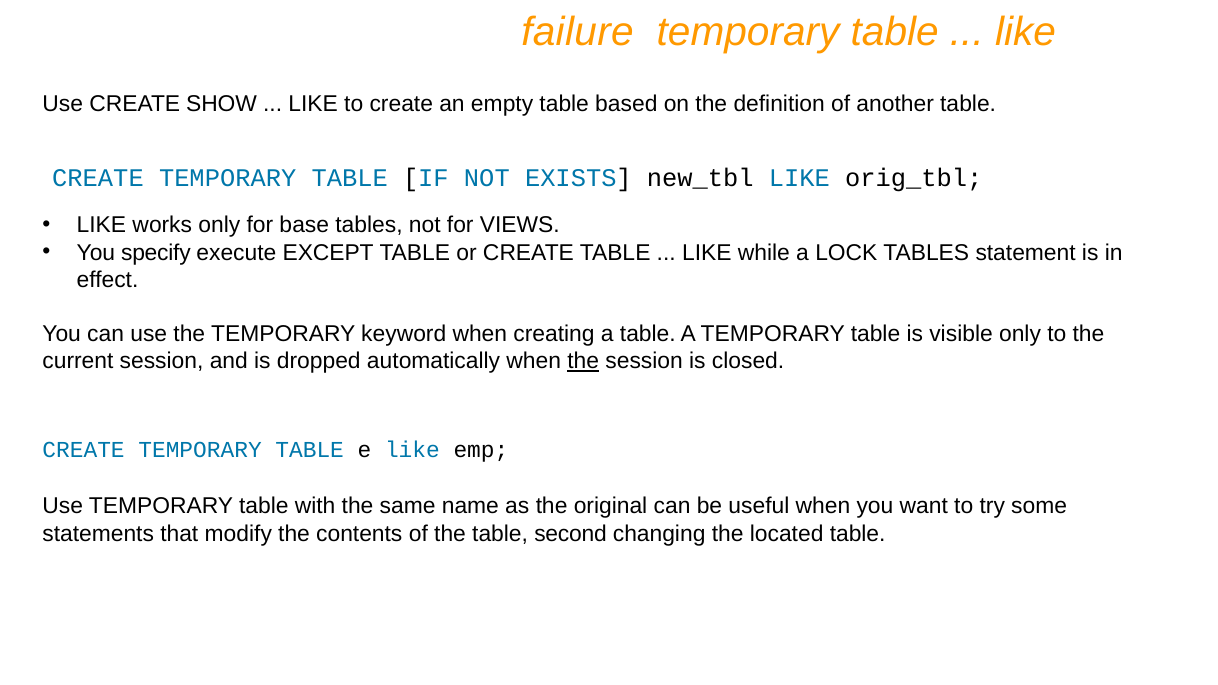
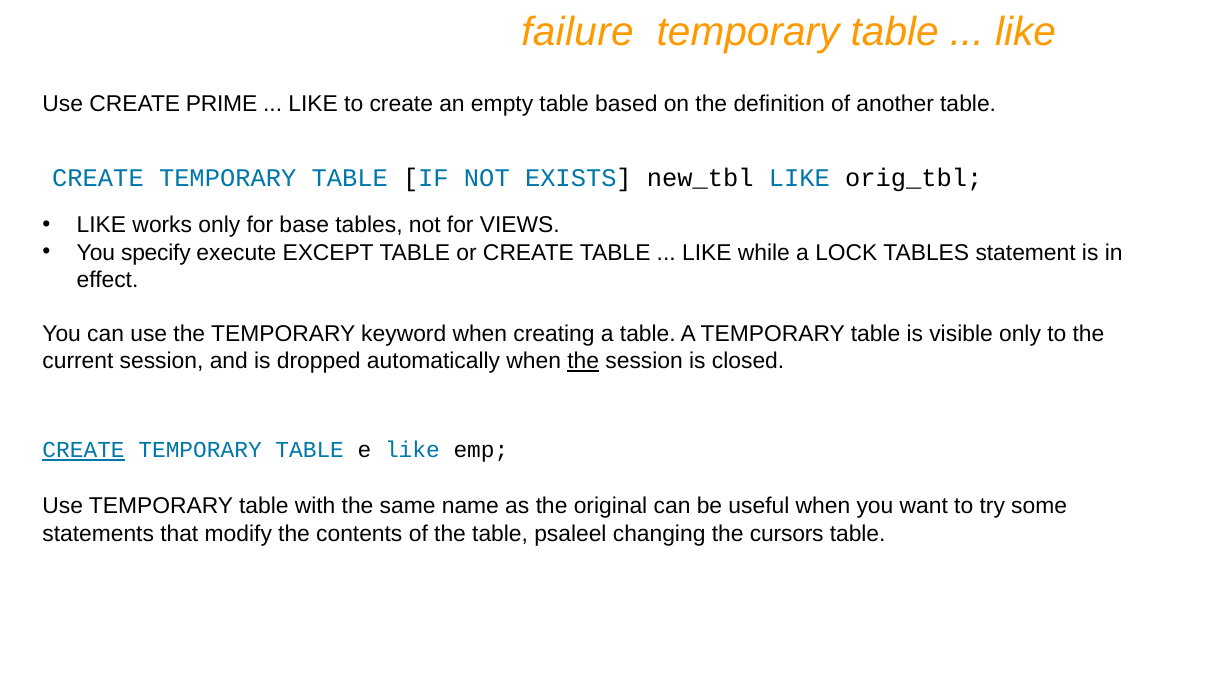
SHOW: SHOW -> PRIME
CREATE at (84, 450) underline: none -> present
second: second -> psaleel
located: located -> cursors
